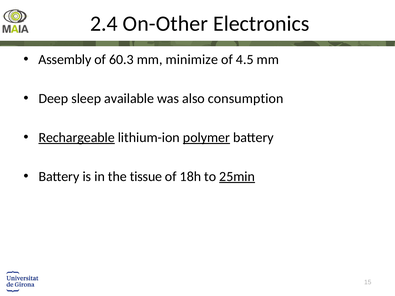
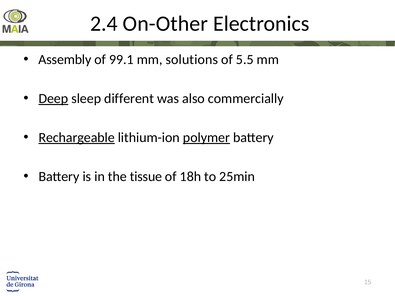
60.3: 60.3 -> 99.1
minimize: minimize -> solutions
4.5: 4.5 -> 5.5
Deep underline: none -> present
available: available -> different
consumption: consumption -> commercially
25min underline: present -> none
